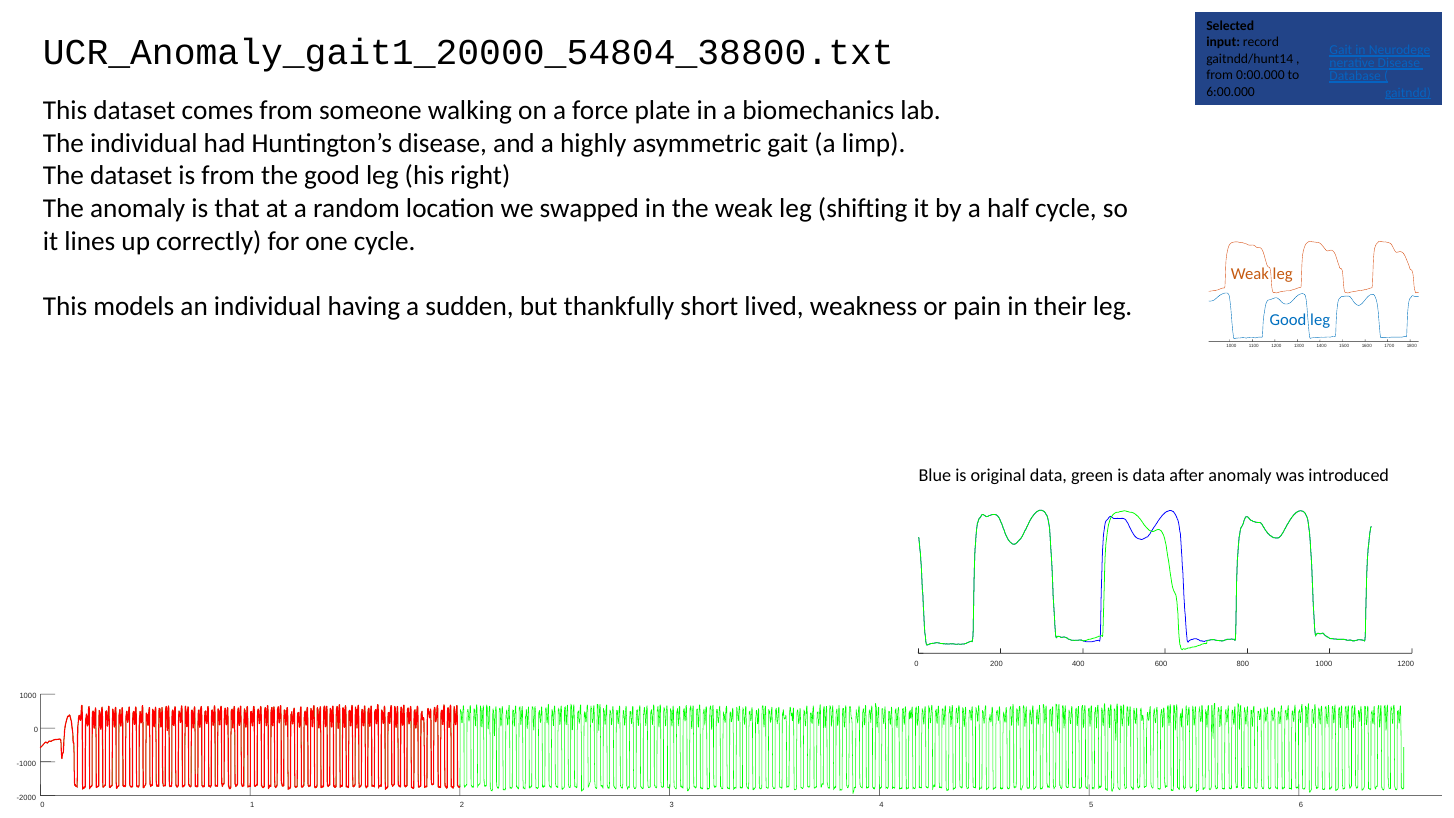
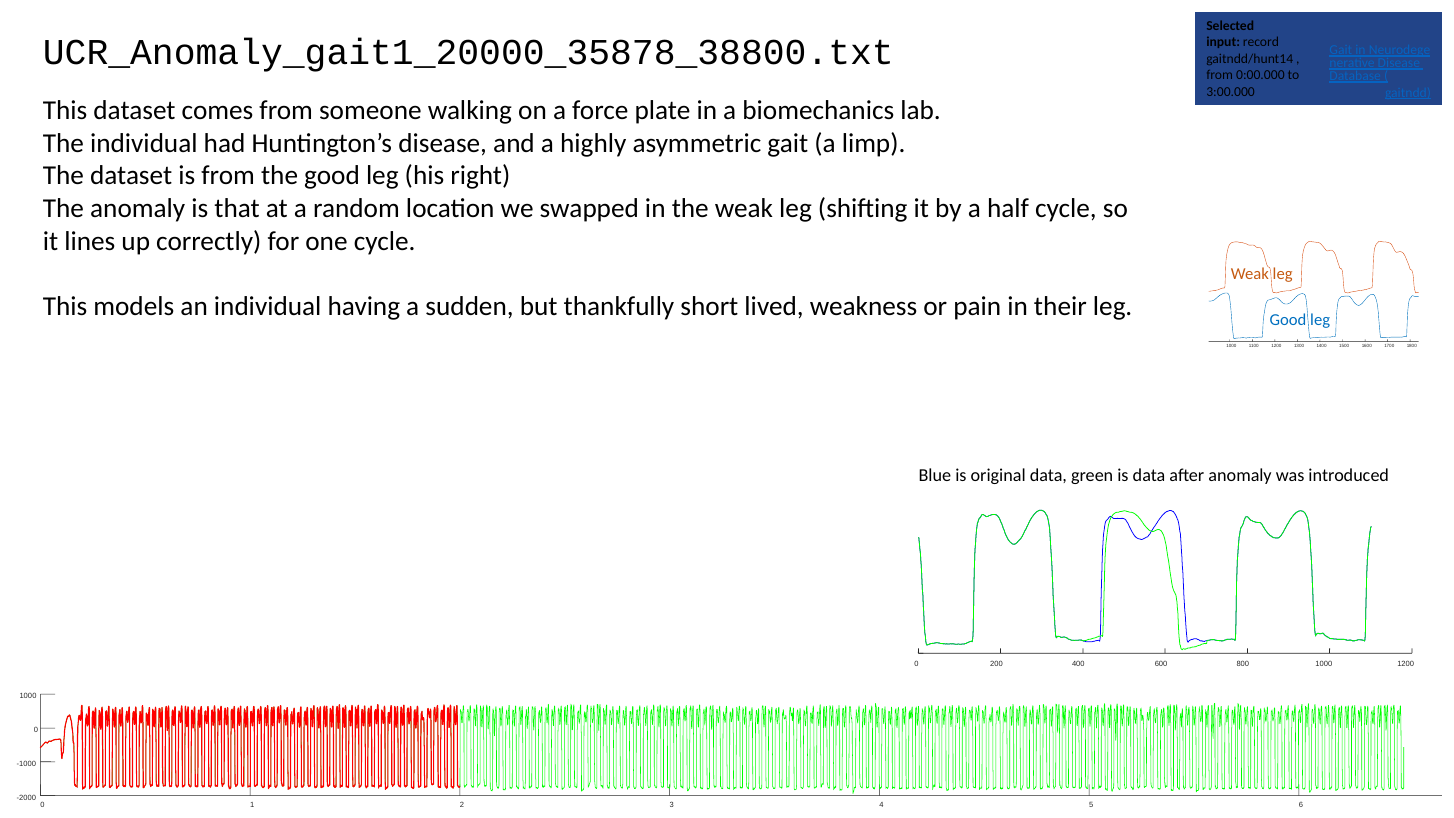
UCR_Anomaly_gait1_20000_54804_38800.txt: UCR_Anomaly_gait1_20000_54804_38800.txt -> UCR_Anomaly_gait1_20000_35878_38800.txt
6:00.000: 6:00.000 -> 3:00.000
